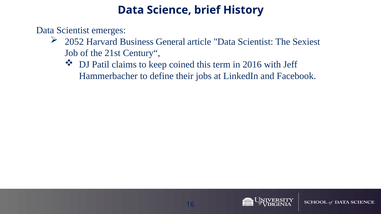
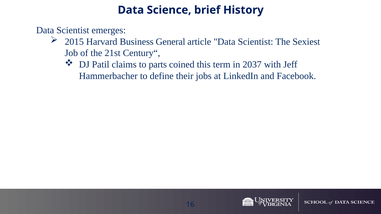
2052: 2052 -> 2015
keep: keep -> parts
2016: 2016 -> 2037
